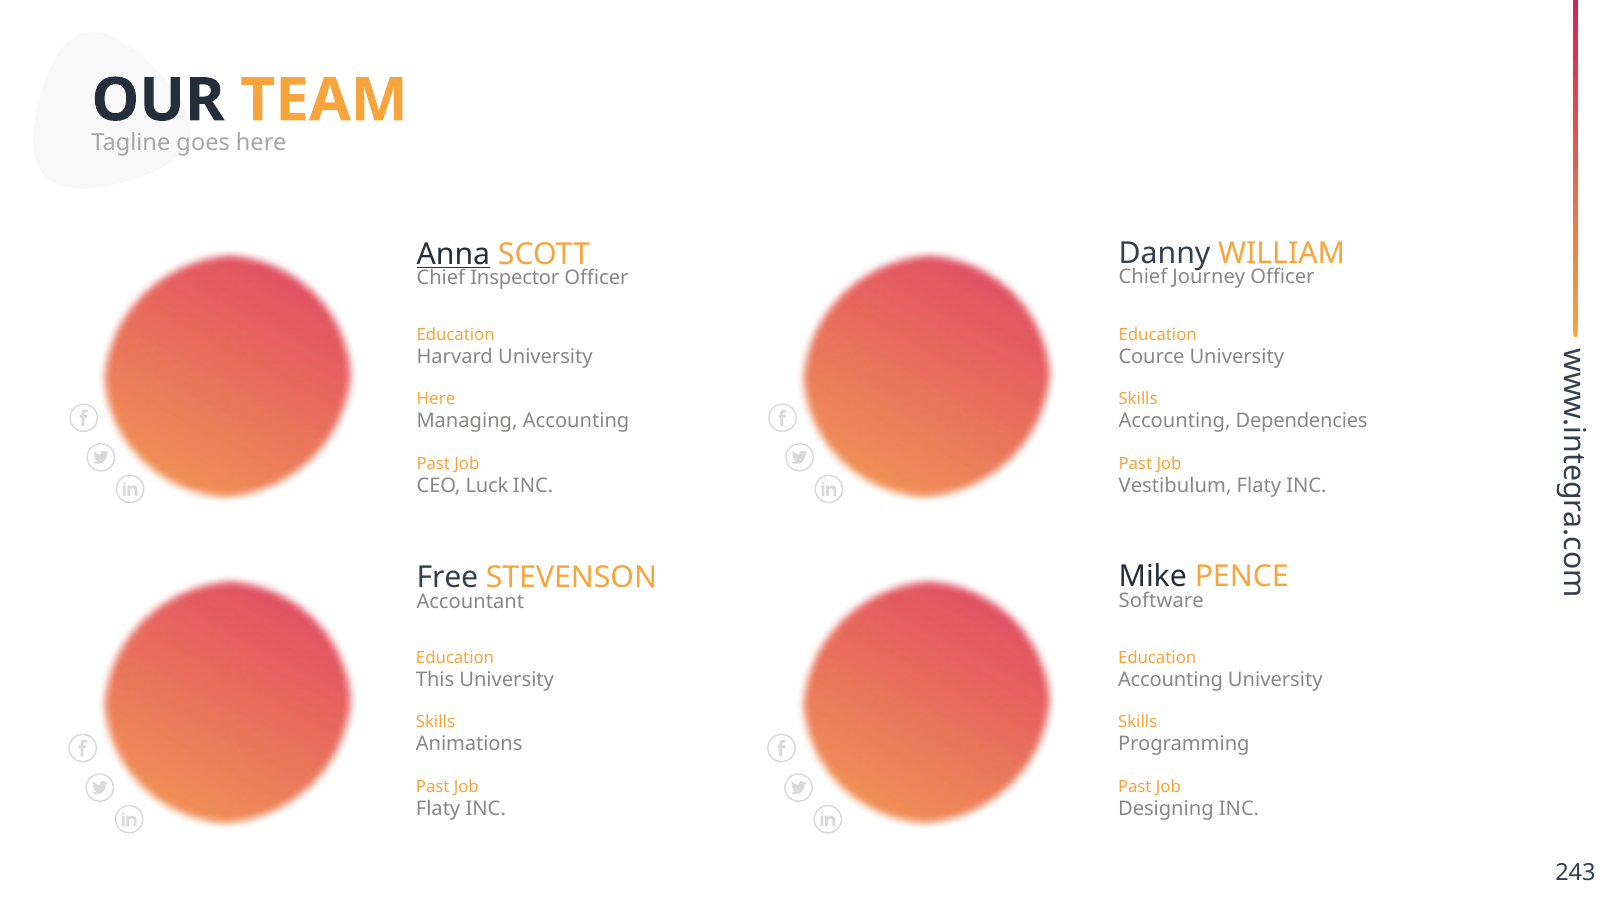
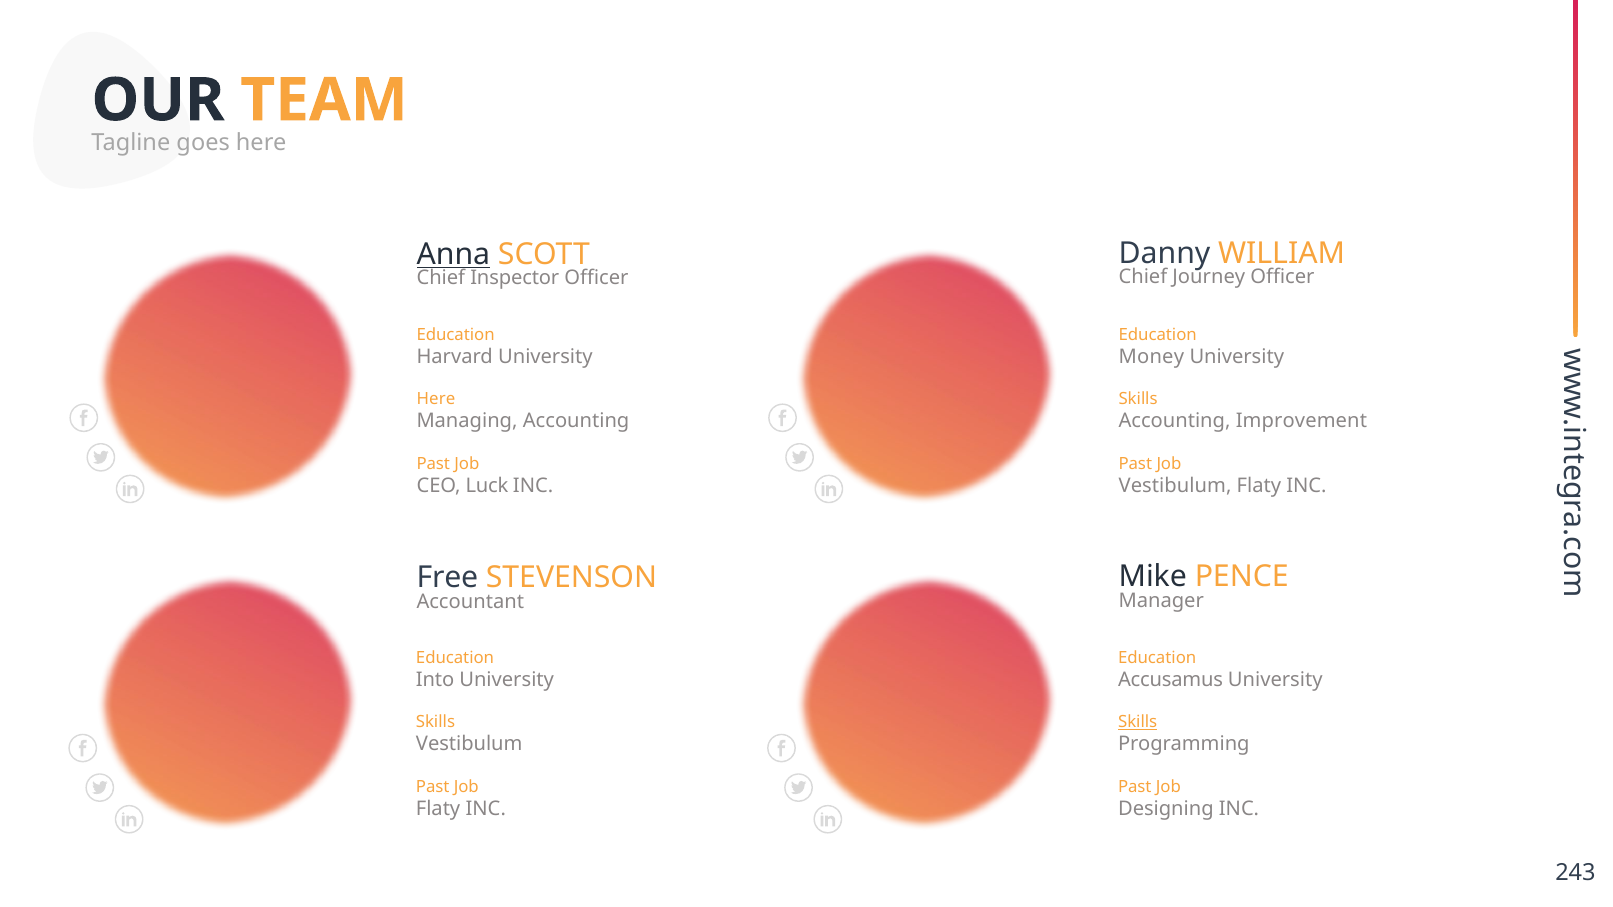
Cource: Cource -> Money
Dependencies: Dependencies -> Improvement
Software: Software -> Manager
This: This -> Into
Accounting at (1171, 680): Accounting -> Accusamus
Skills at (1138, 722) underline: none -> present
Animations at (469, 744): Animations -> Vestibulum
